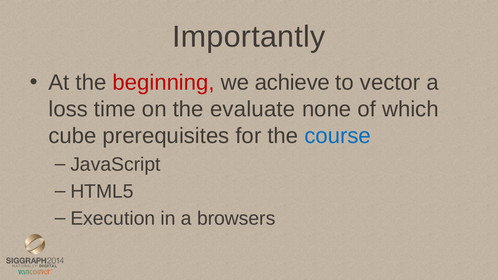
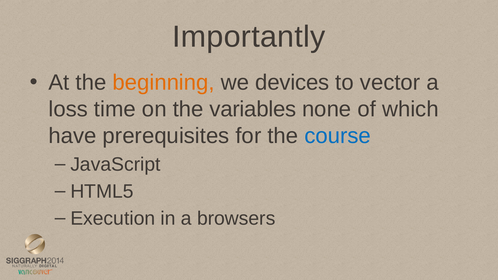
beginning colour: red -> orange
achieve: achieve -> devices
evaluate: evaluate -> variables
cube: cube -> have
